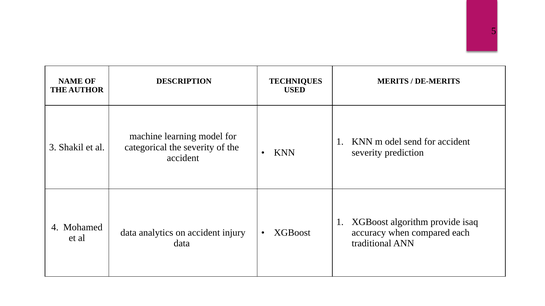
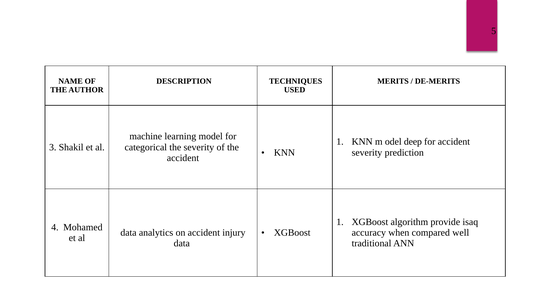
send: send -> deep
each: each -> well
